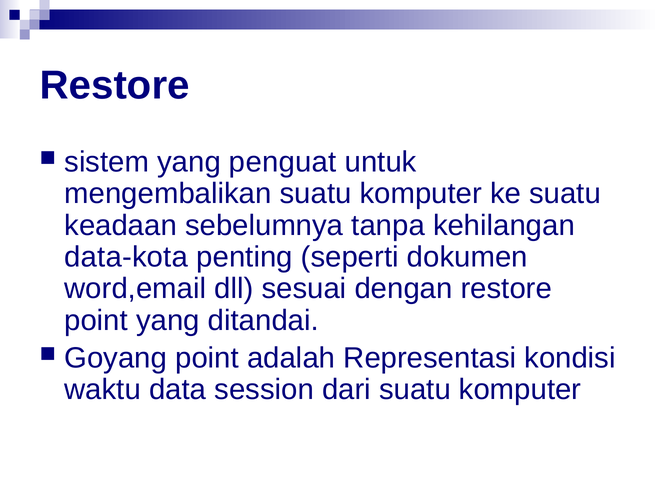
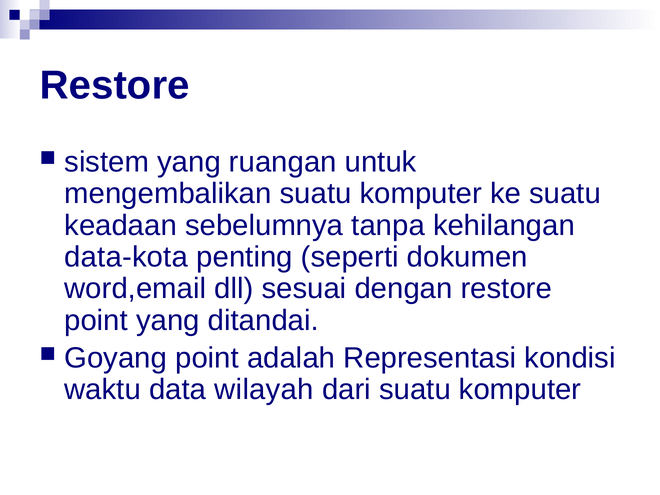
penguat: penguat -> ruangan
session: session -> wilayah
